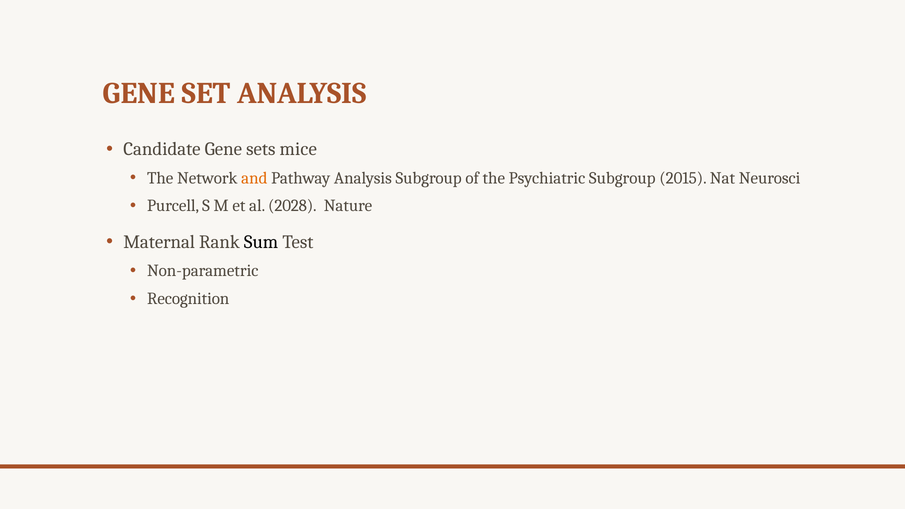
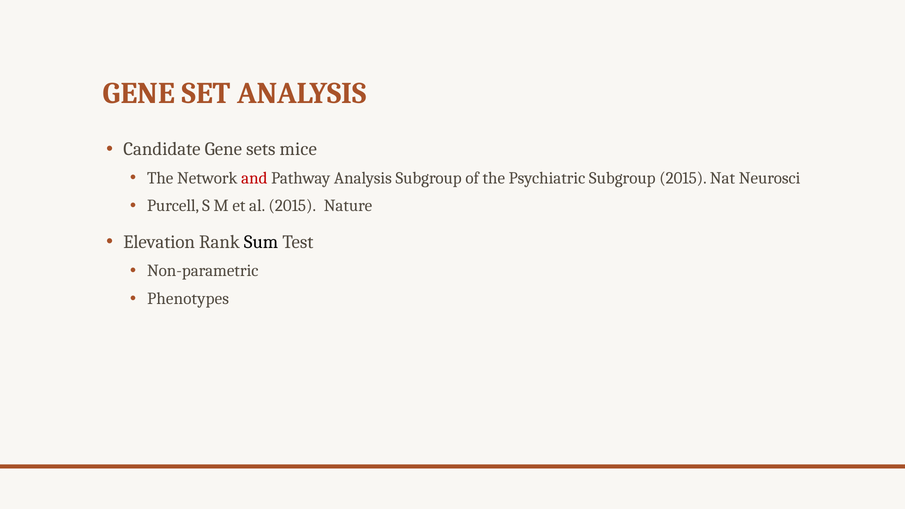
and colour: orange -> red
al 2028: 2028 -> 2015
Maternal: Maternal -> Elevation
Recognition: Recognition -> Phenotypes
